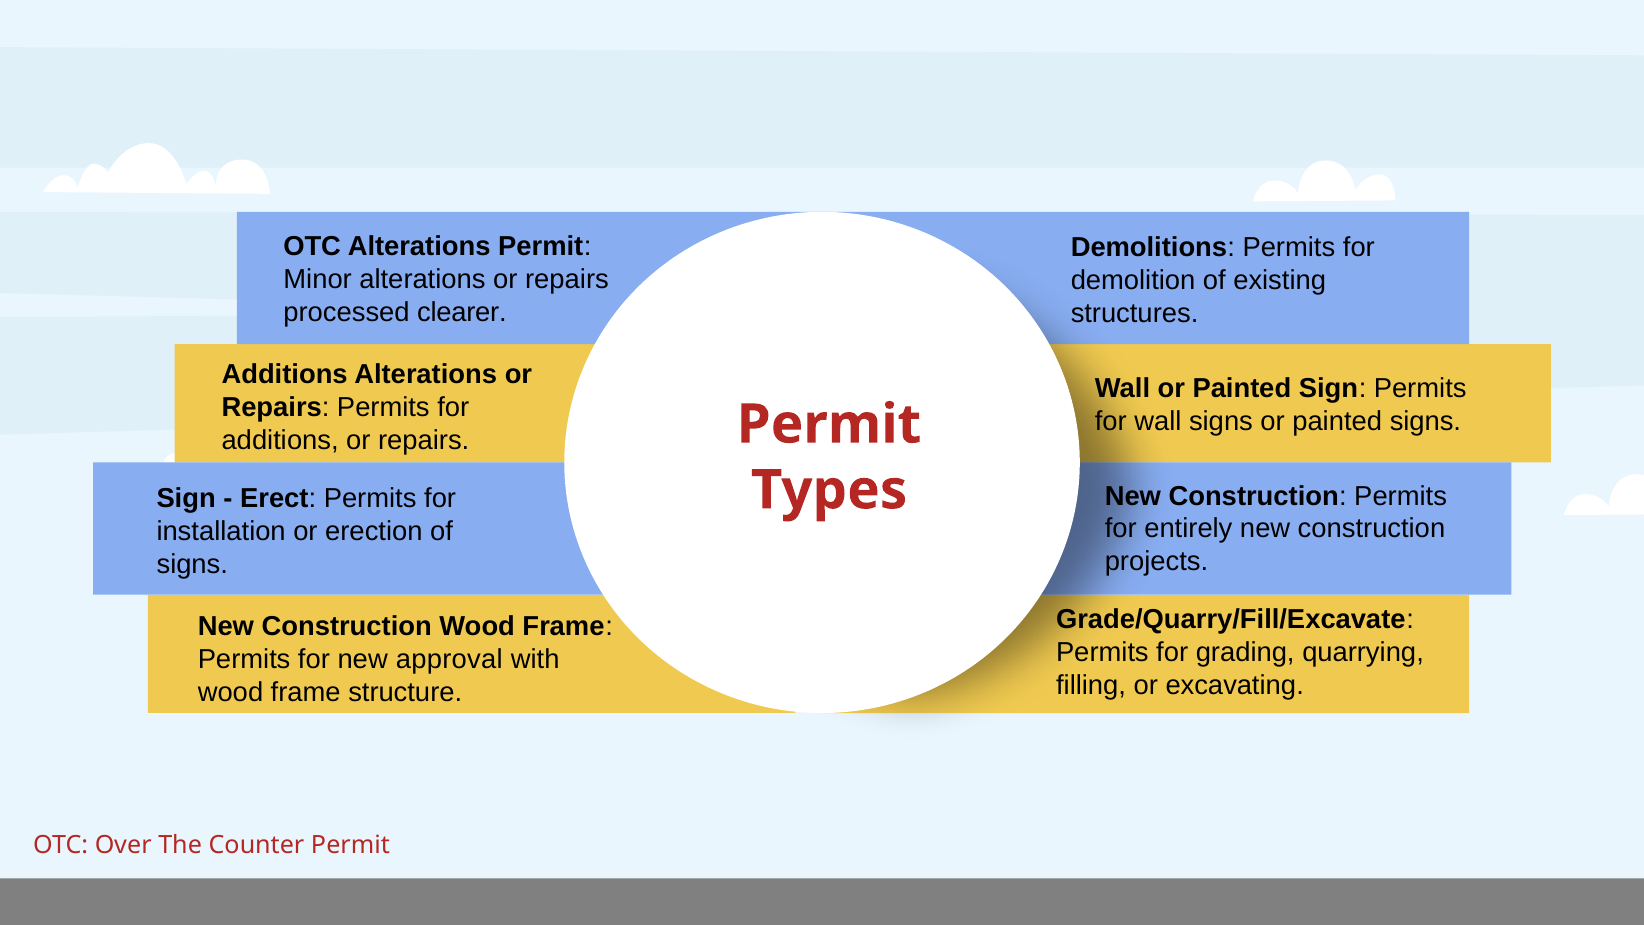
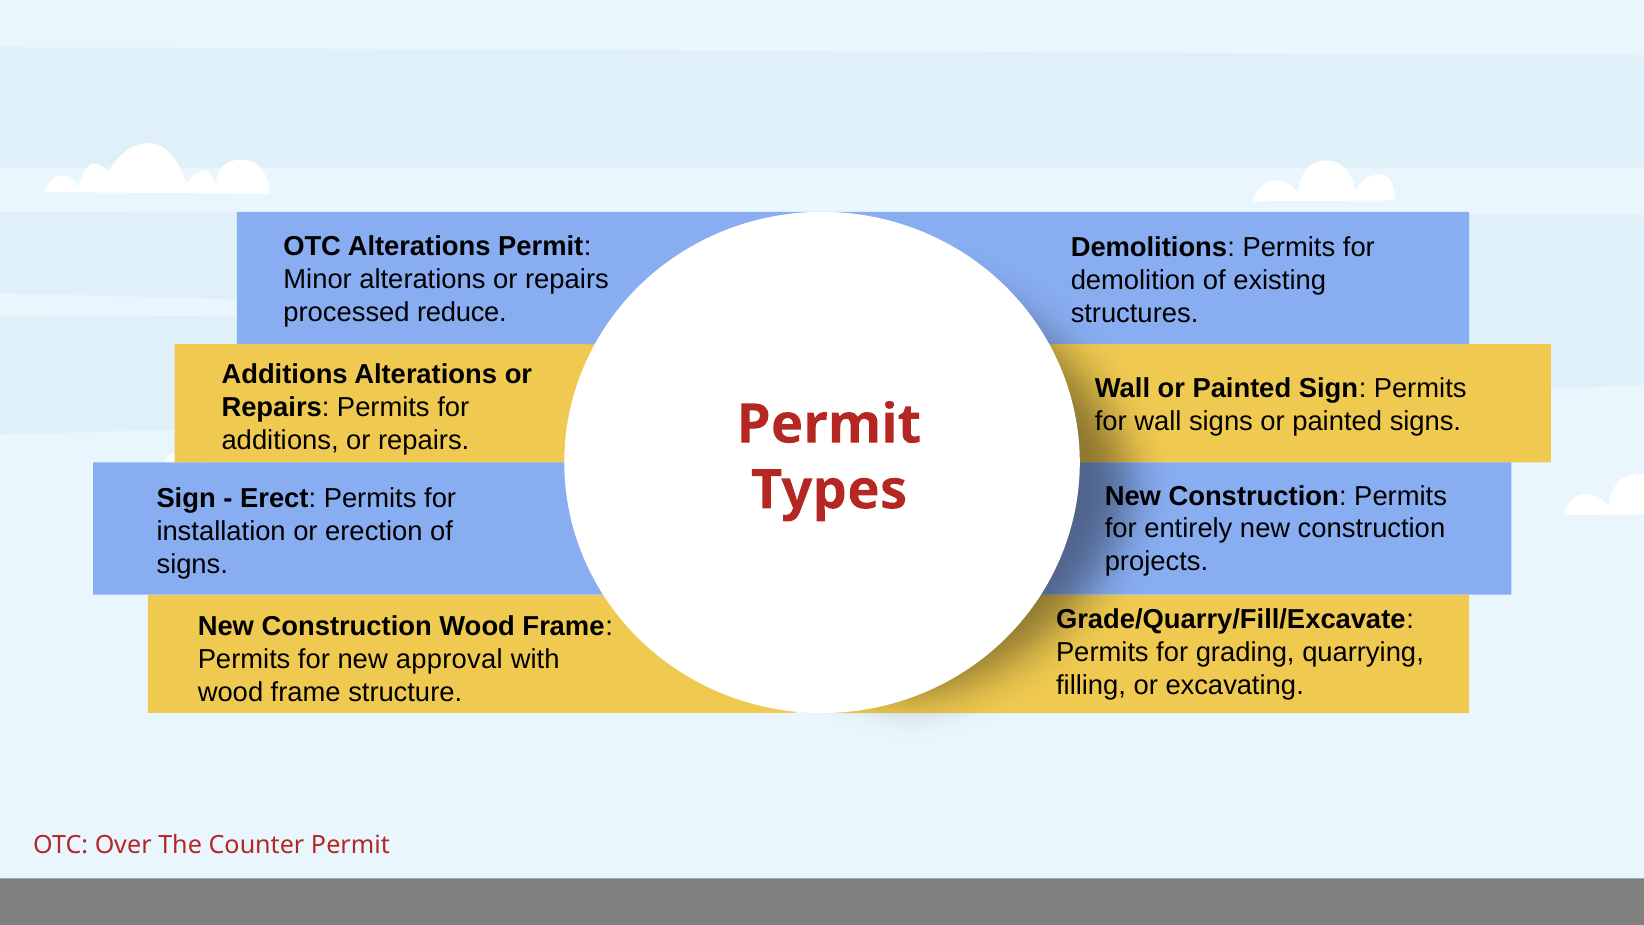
clearer: clearer -> reduce
